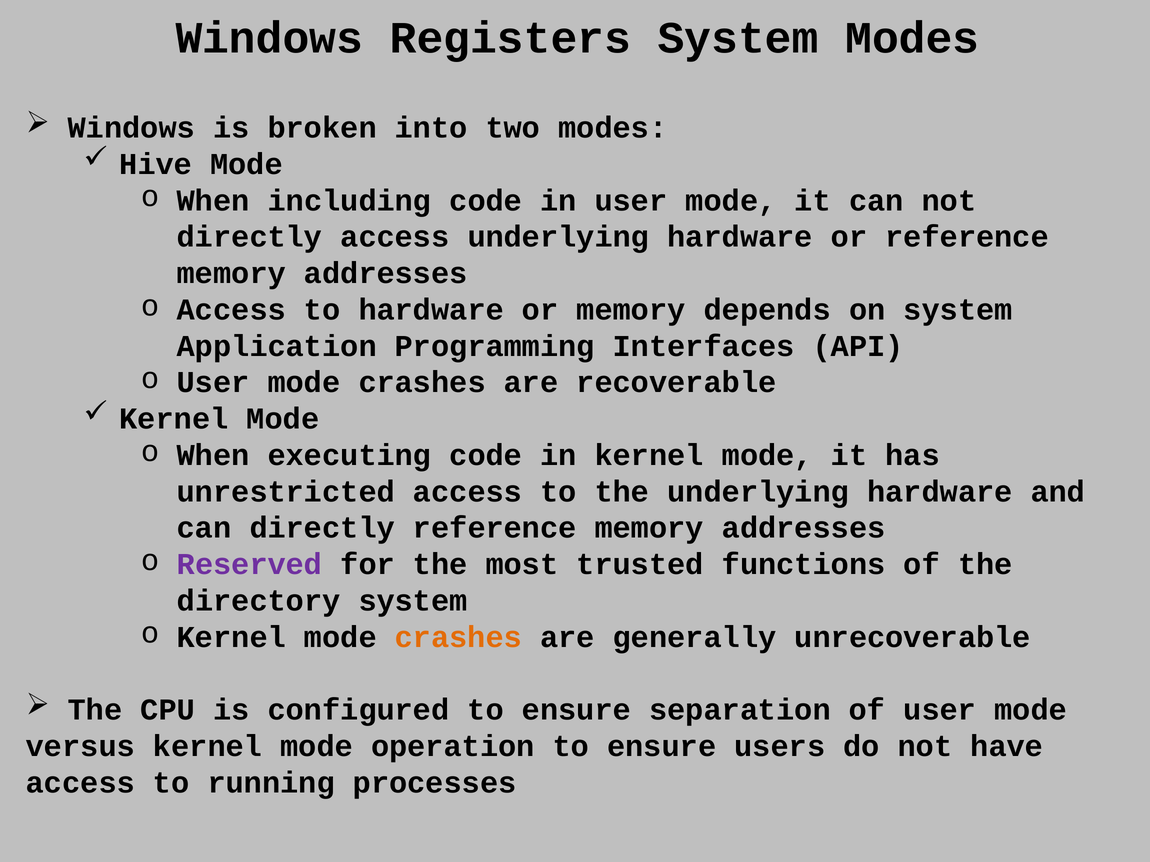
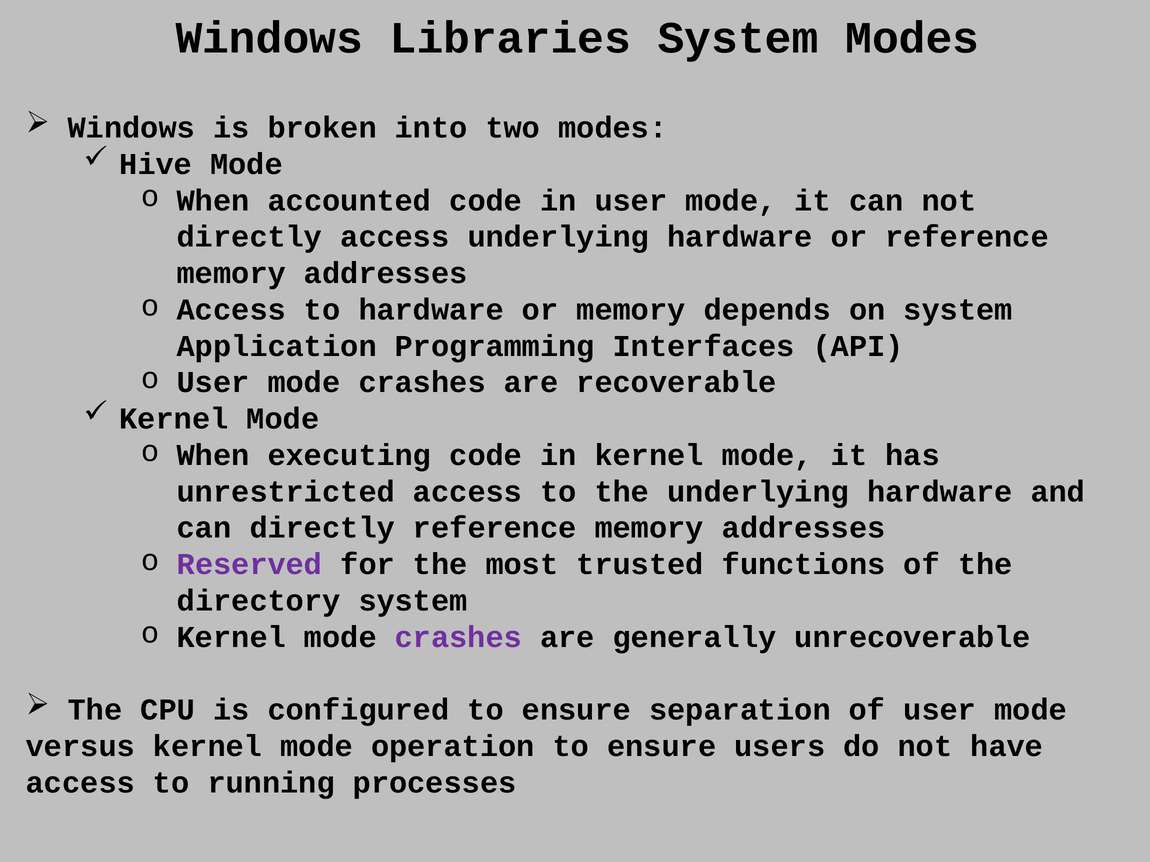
Registers: Registers -> Libraries
including: including -> accounted
crashes at (458, 637) colour: orange -> purple
